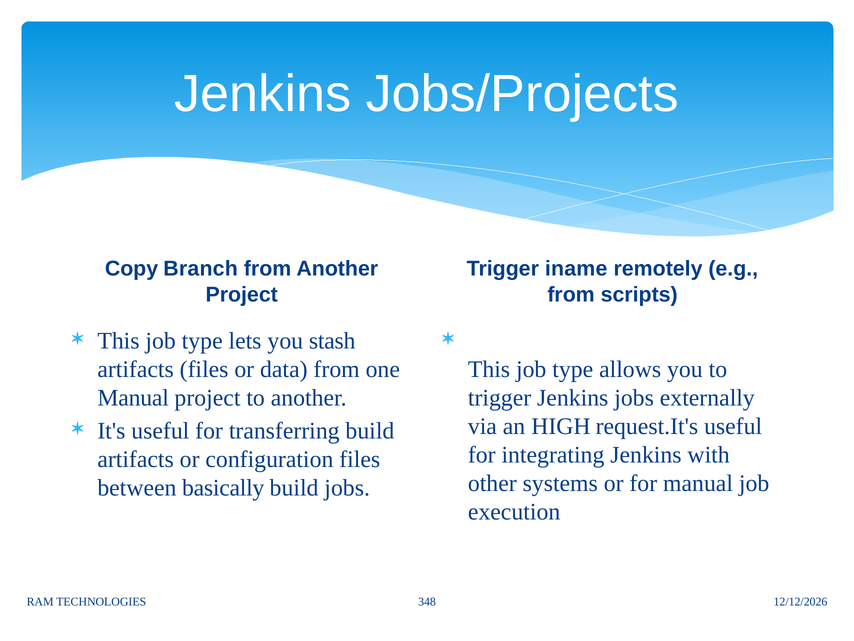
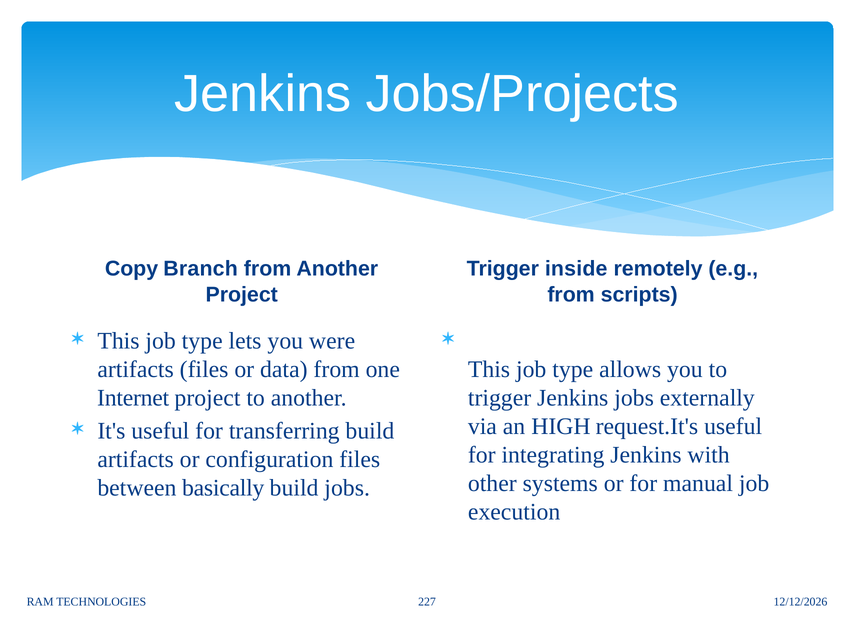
iname: iname -> inside
stash: stash -> were
Manual at (133, 397): Manual -> Internet
348: 348 -> 227
